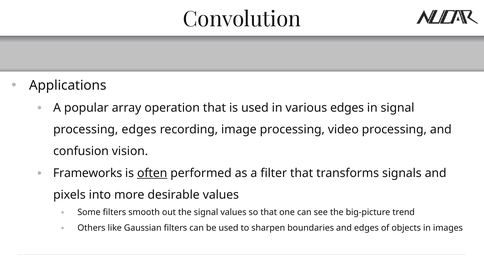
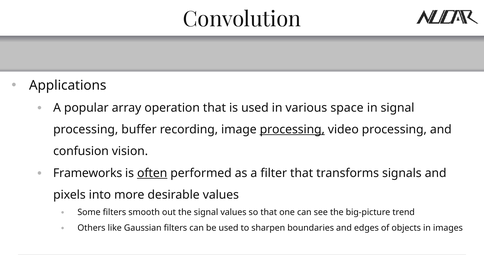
various edges: edges -> space
processing edges: edges -> buffer
processing at (292, 130) underline: none -> present
